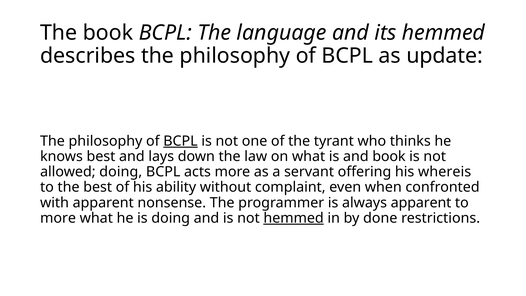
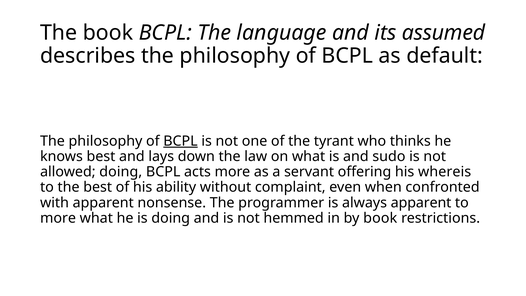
its hemmed: hemmed -> assumed
update: update -> default
and book: book -> sudo
hemmed at (294, 218) underline: present -> none
by done: done -> book
